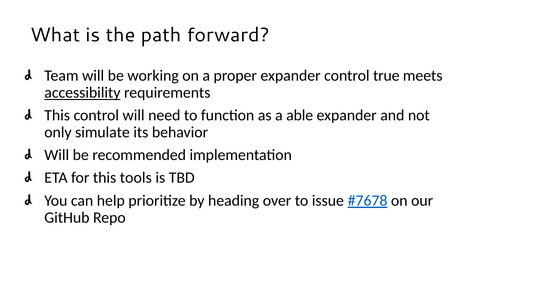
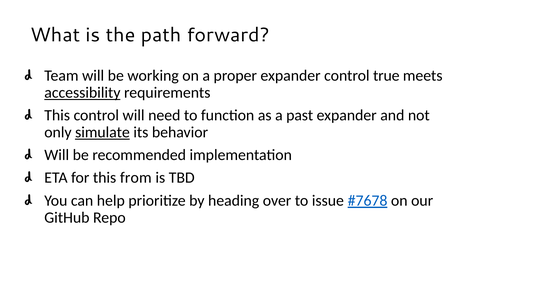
able: able -> past
simulate underline: none -> present
tools: tools -> from
